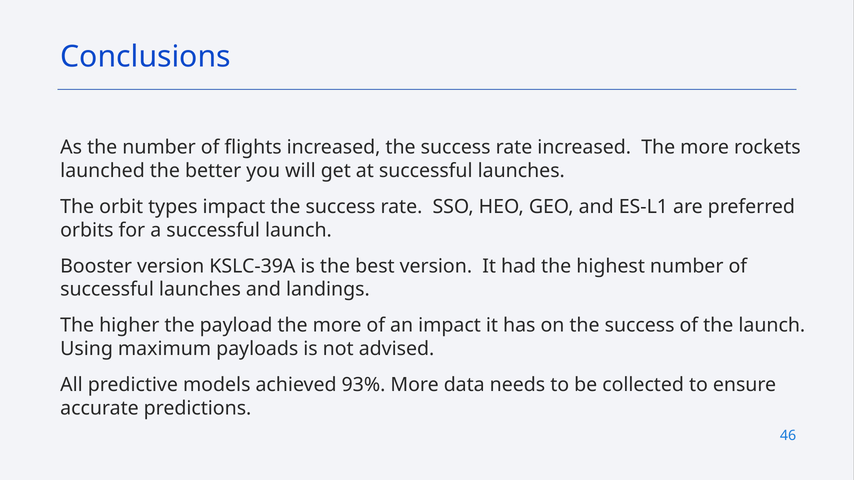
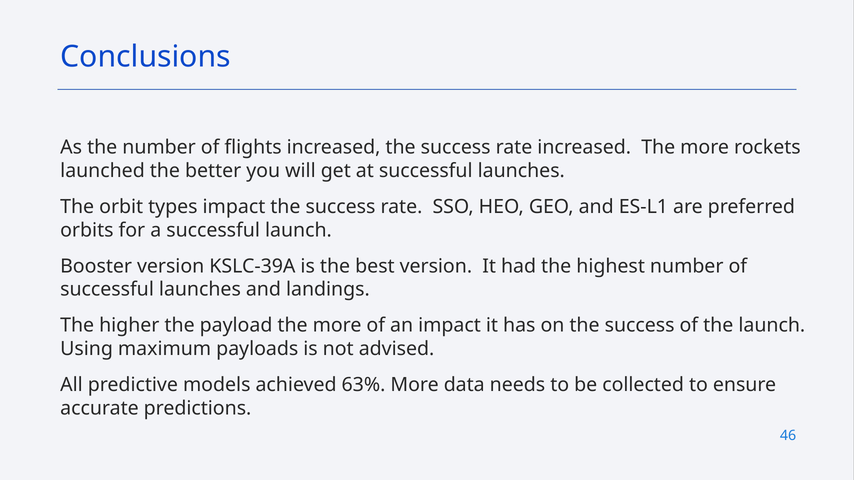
93%: 93% -> 63%
